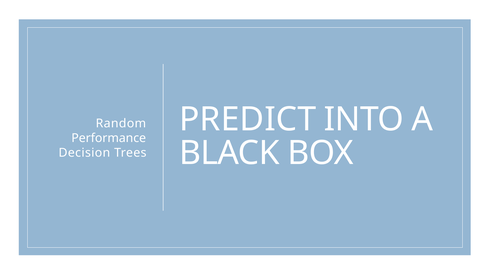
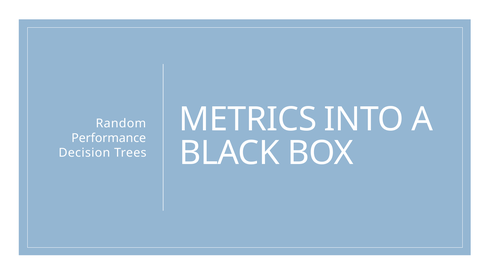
PREDICT: PREDICT -> METRICS
